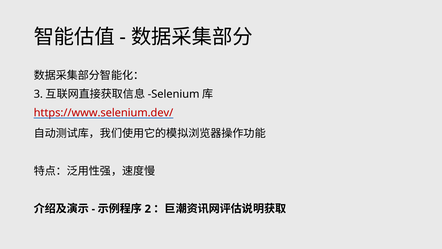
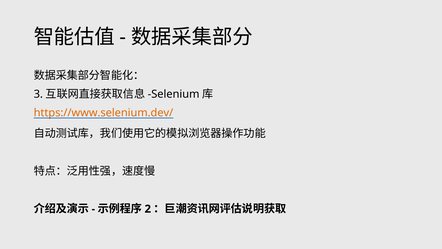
https://www.selenium.dev/ colour: red -> orange
